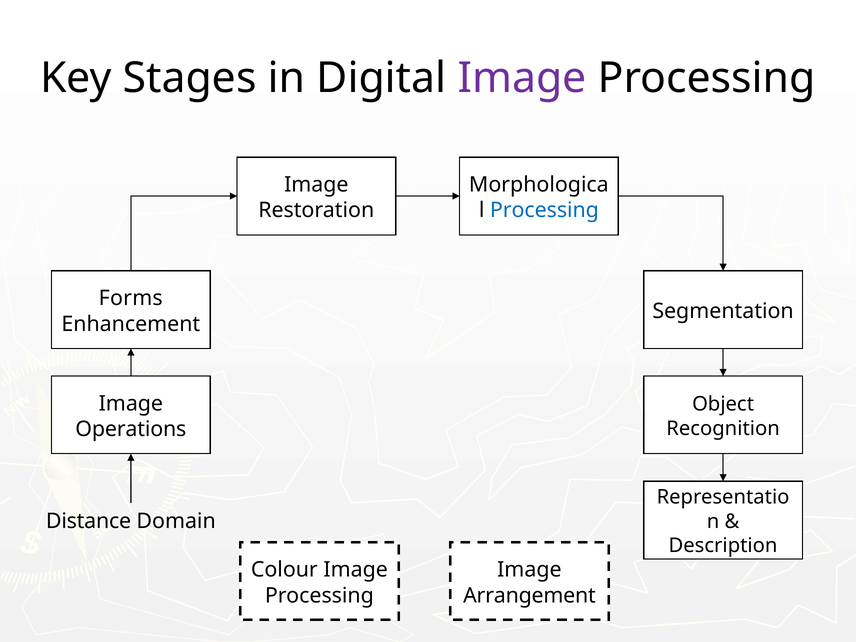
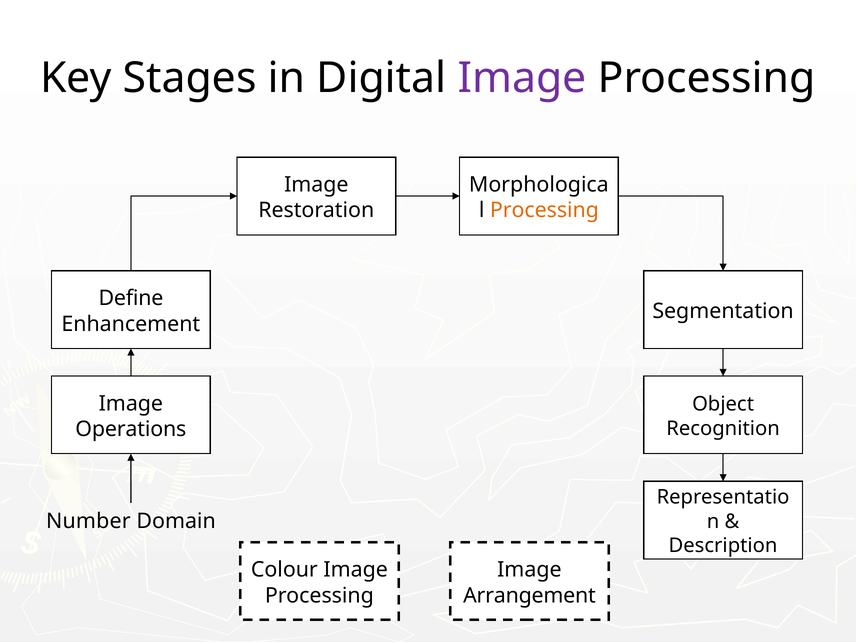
Processing at (544, 210) colour: blue -> orange
Forms: Forms -> Define
Distance: Distance -> Number
